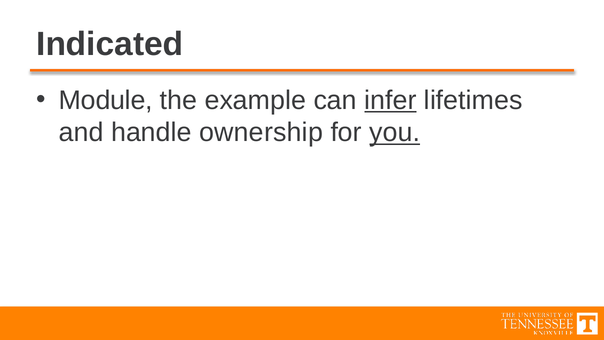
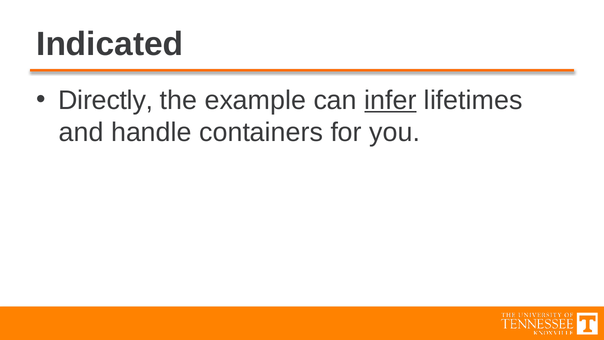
Module: Module -> Directly
ownership: ownership -> containers
you underline: present -> none
